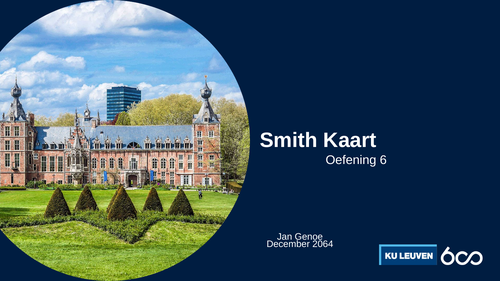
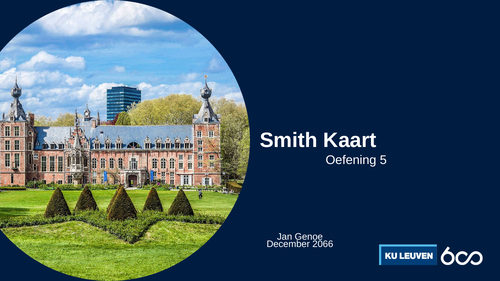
6: 6 -> 5
2064: 2064 -> 2066
